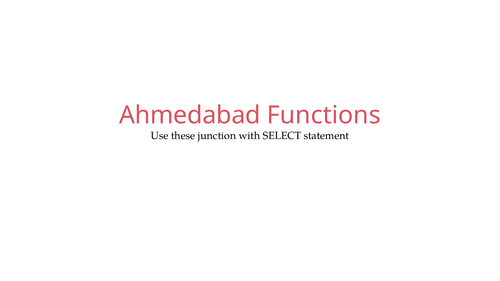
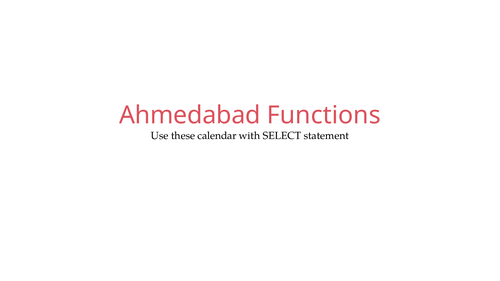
junction: junction -> calendar
